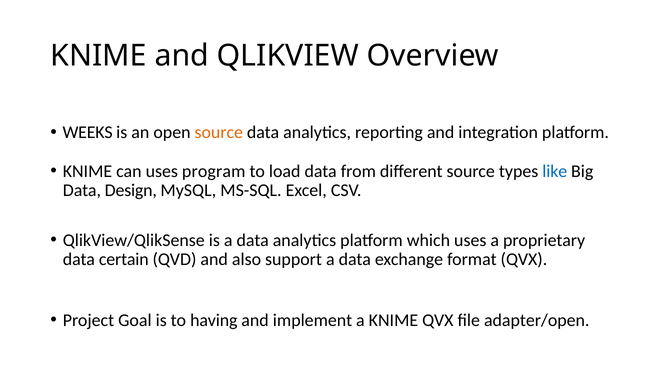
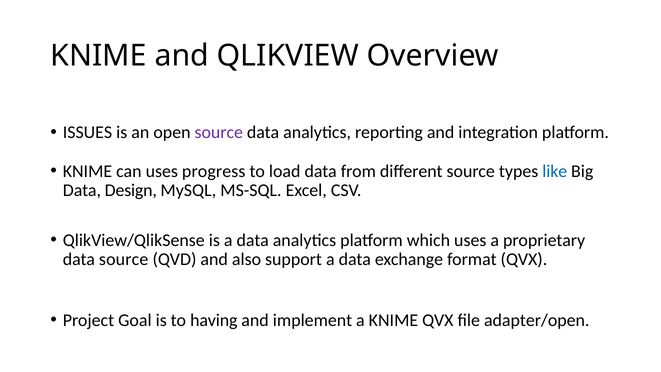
WEEKS: WEEKS -> ISSUES
source at (219, 132) colour: orange -> purple
program: program -> progress
data certain: certain -> source
